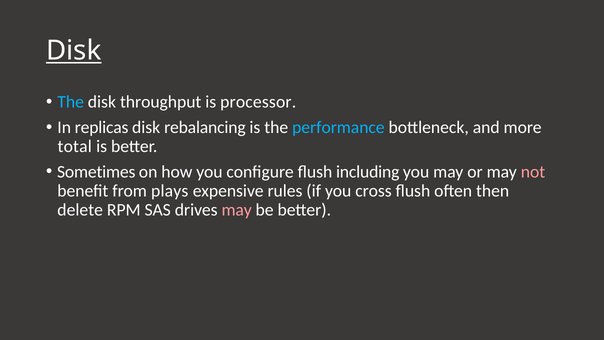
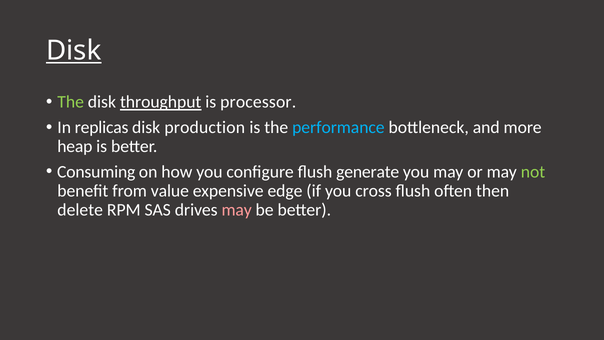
The at (71, 102) colour: light blue -> light green
throughput underline: none -> present
rebalancing: rebalancing -> production
total: total -> heap
Sometimes: Sometimes -> Consuming
including: including -> generate
not colour: pink -> light green
plays: plays -> value
rules: rules -> edge
